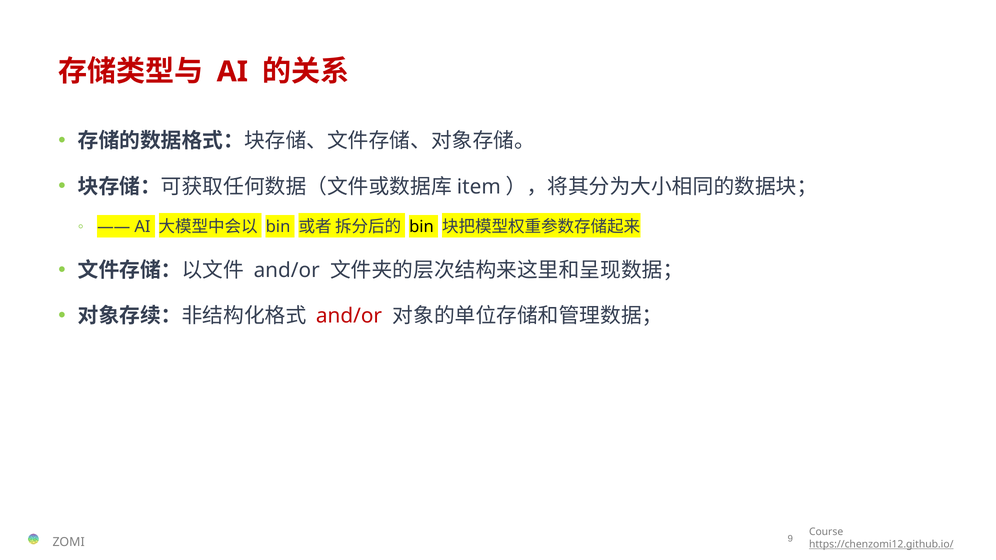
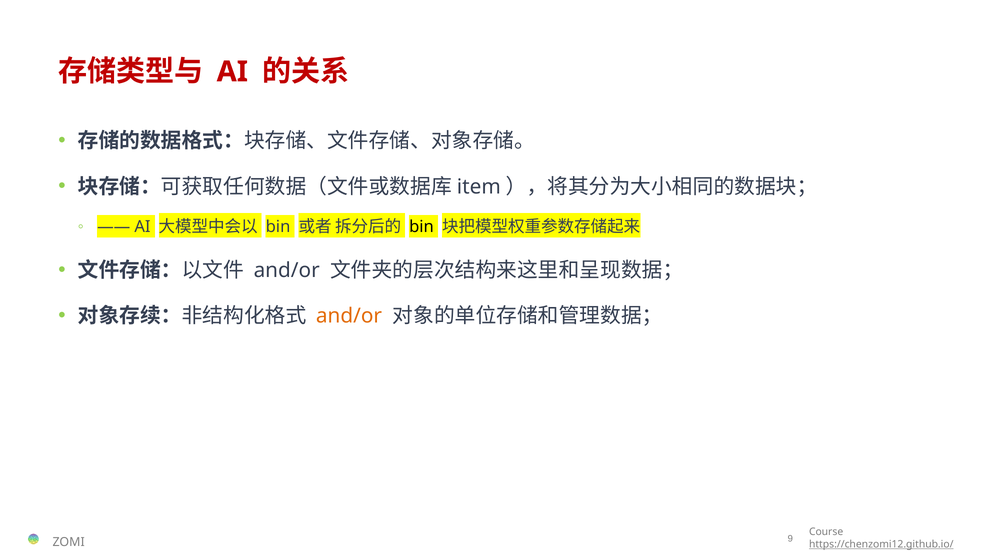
and/or at (349, 316) colour: red -> orange
